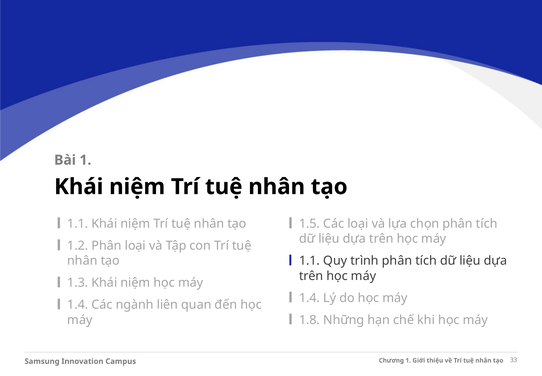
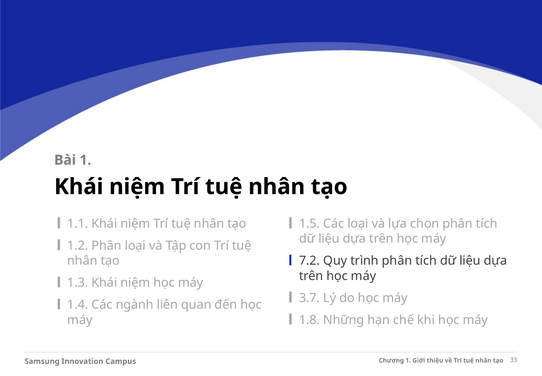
1.1 at (310, 260): 1.1 -> 7.2
1.4 at (310, 297): 1.4 -> 3.7
